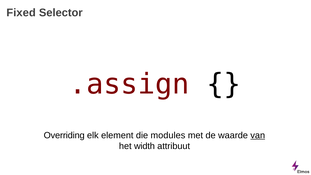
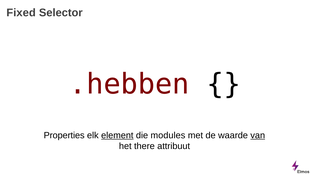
.assign: .assign -> .hebben
Overriding: Overriding -> Properties
element underline: none -> present
width: width -> there
